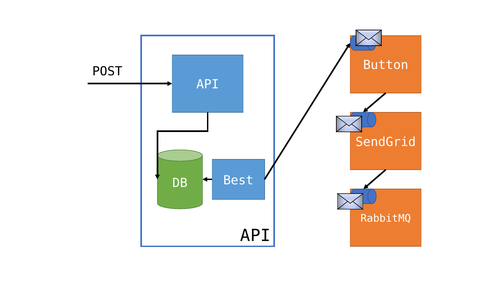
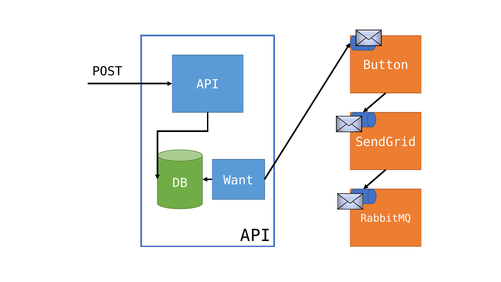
Best: Best -> Want
